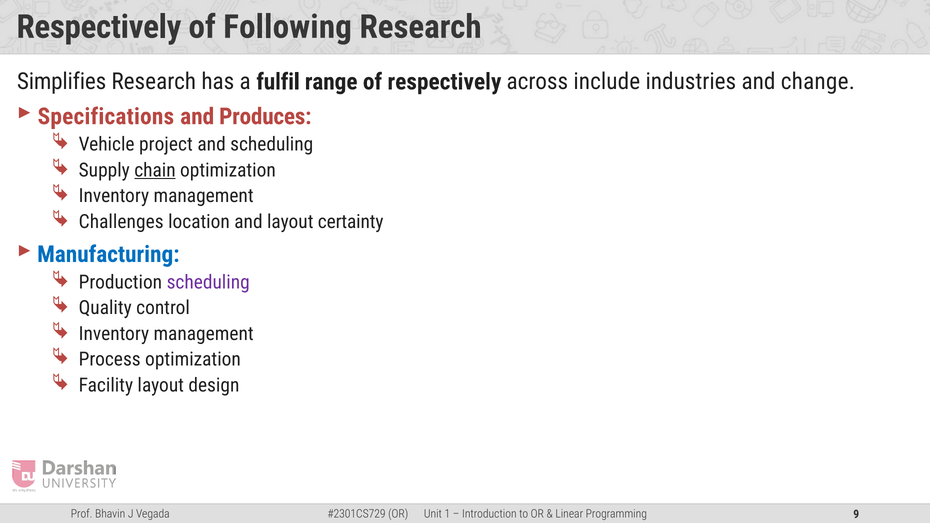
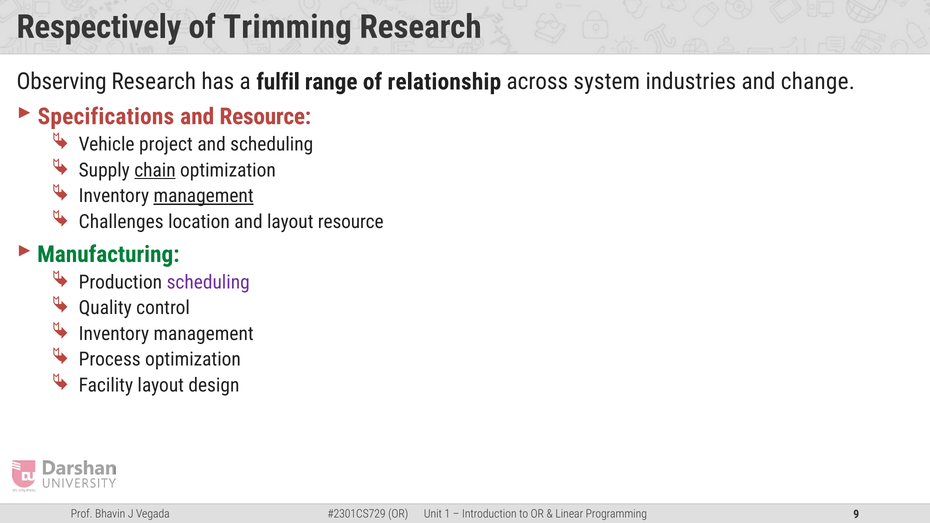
Following: Following -> Trimming
Simplifies: Simplifies -> Observing
of respectively: respectively -> relationship
include: include -> system
and Produces: Produces -> Resource
management at (204, 196) underline: none -> present
layout certainty: certainty -> resource
Manufacturing colour: blue -> green
